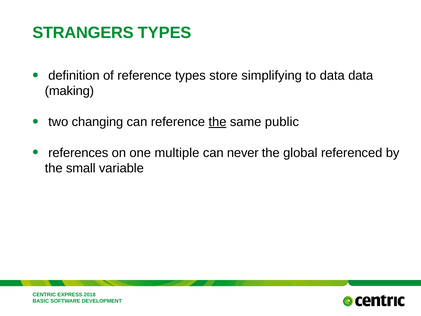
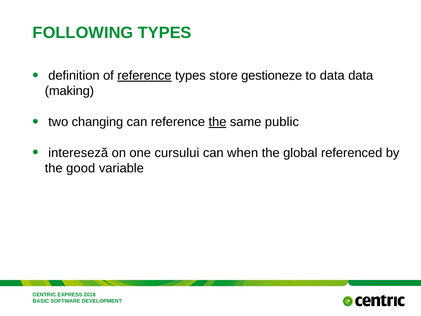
STRANGERS: STRANGERS -> FOLLOWING
reference at (144, 76) underline: none -> present
simplifying: simplifying -> gestioneze
references: references -> intereseză
multiple: multiple -> cursului
never: never -> when
small: small -> good
